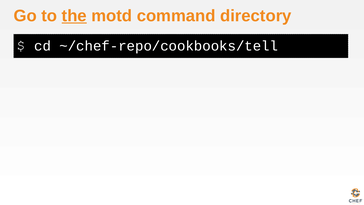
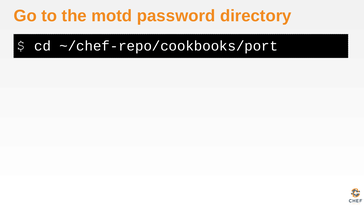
the underline: present -> none
command: command -> password
~/chef-repo/cookbooks/tell: ~/chef-repo/cookbooks/tell -> ~/chef-repo/cookbooks/port
